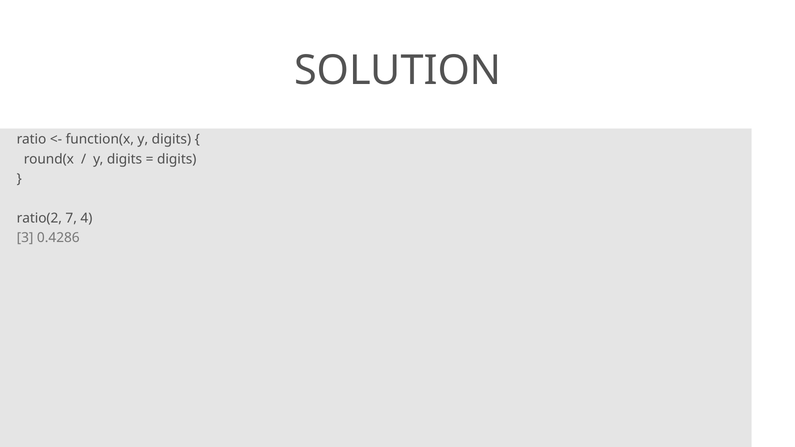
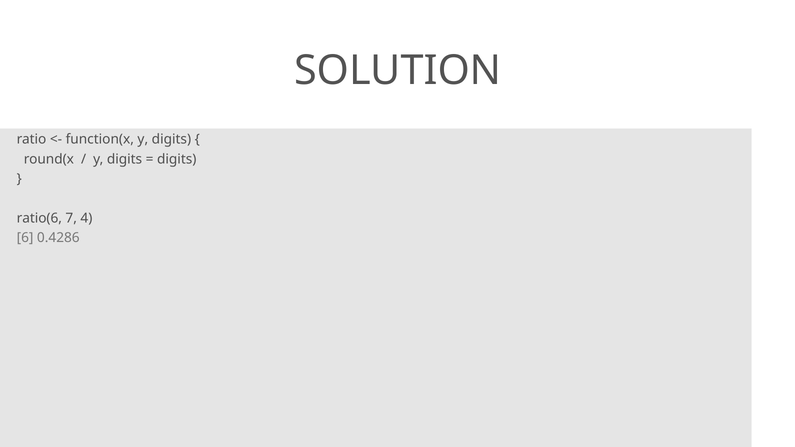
ratio(2: ratio(2 -> ratio(6
3: 3 -> 6
